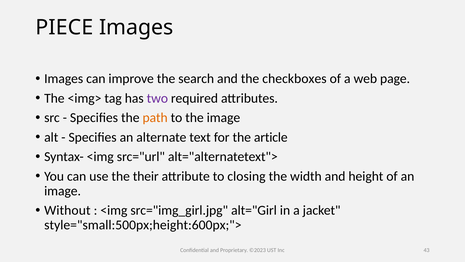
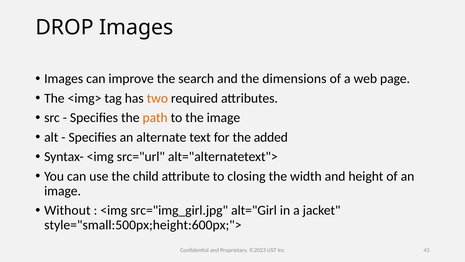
PIECE: PIECE -> DROP
checkboxes: checkboxes -> dimensions
two colour: purple -> orange
article: article -> added
their: their -> child
